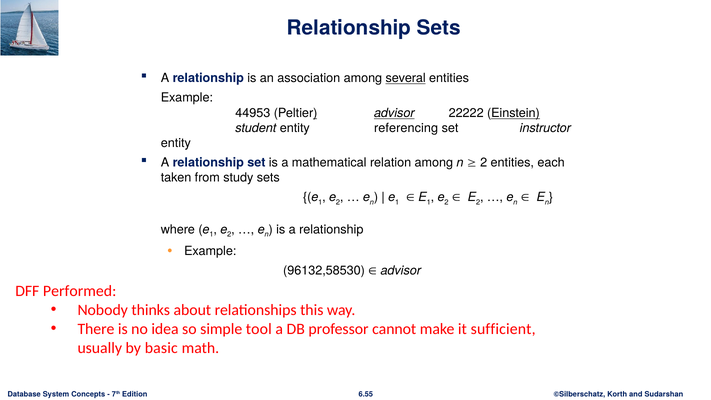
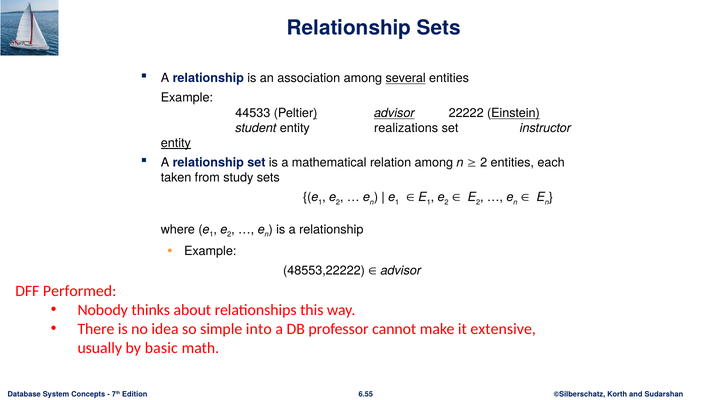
44953: 44953 -> 44533
referencing: referencing -> realizations
entity at (176, 143) underline: none -> present
96132,58530: 96132,58530 -> 48553,22222
tool: tool -> into
sufficient: sufficient -> extensive
